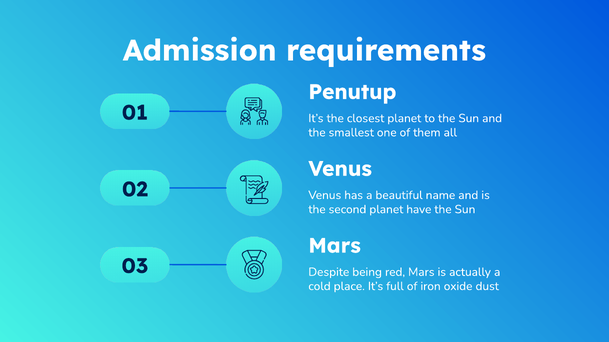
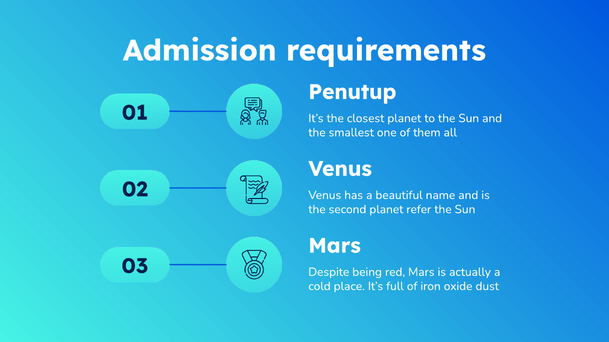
have: have -> refer
